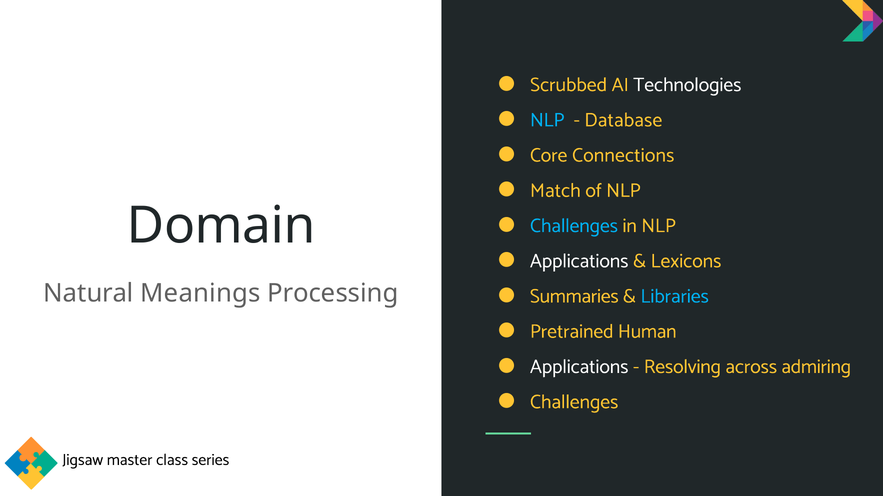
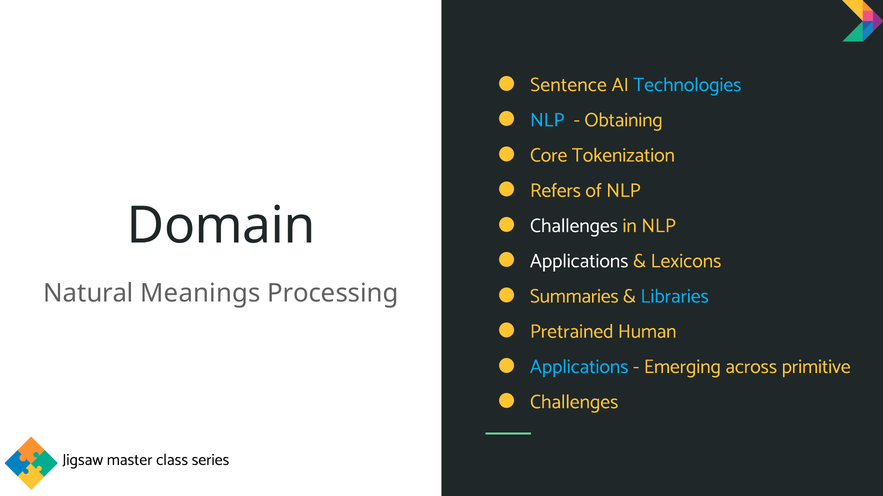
Scrubbed: Scrubbed -> Sentence
Technologies colour: white -> light blue
Database: Database -> Obtaining
Connections: Connections -> Tokenization
Match: Match -> Refers
Challenges at (574, 226) colour: light blue -> white
Applications at (579, 367) colour: white -> light blue
Resolving: Resolving -> Emerging
admiring: admiring -> primitive
